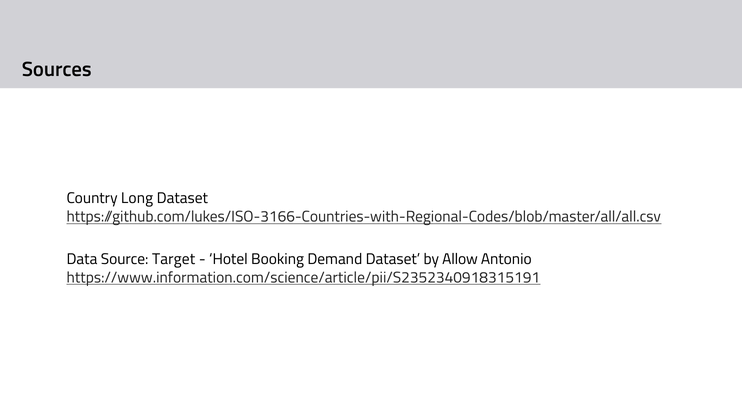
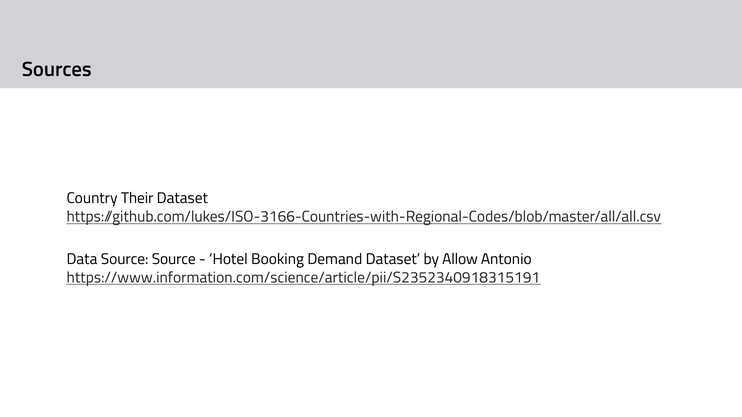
Long: Long -> Their
Source Target: Target -> Source
